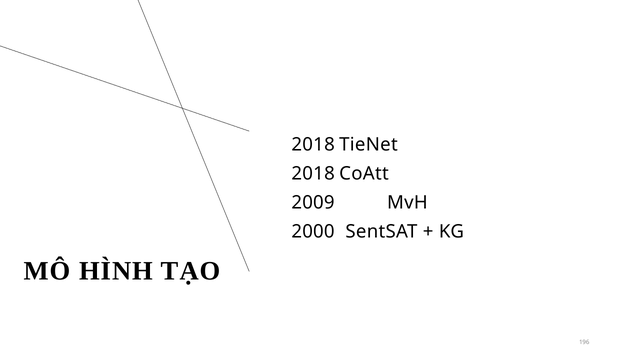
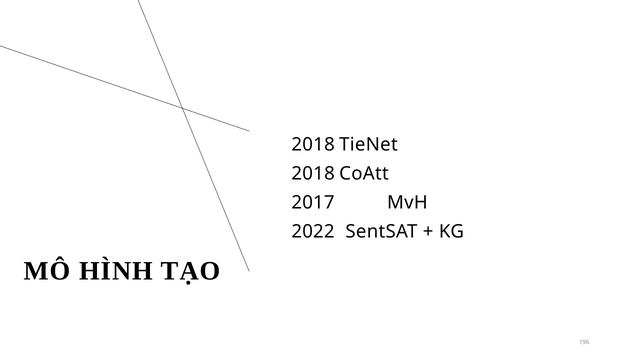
2009: 2009 -> 2017
2000: 2000 -> 2022
